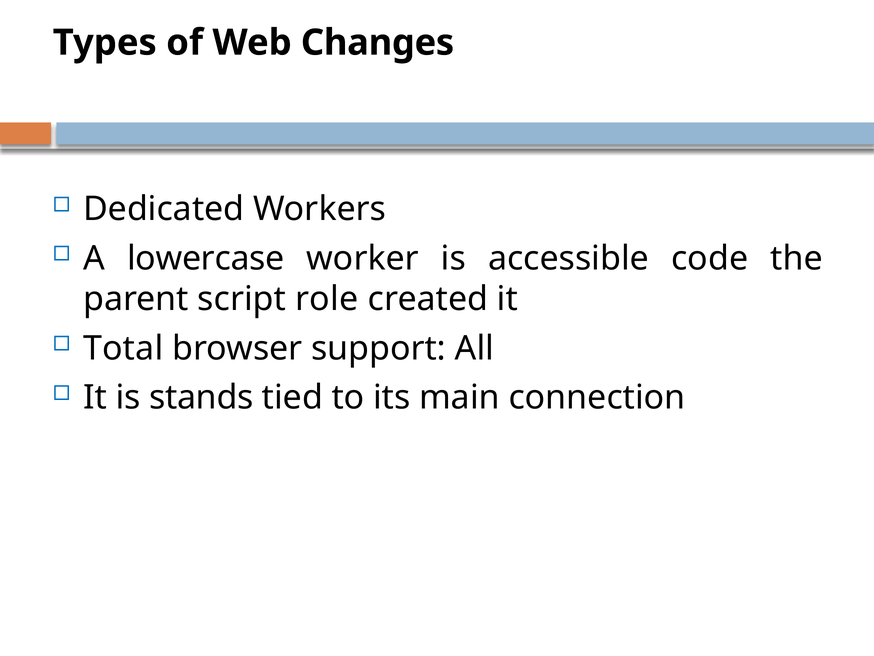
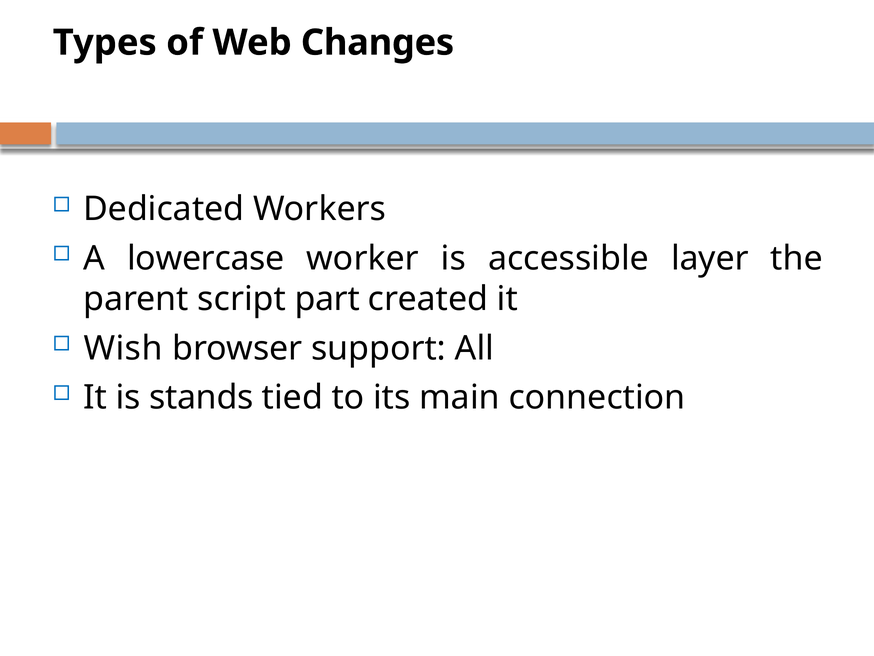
code: code -> layer
role: role -> part
Total: Total -> Wish
